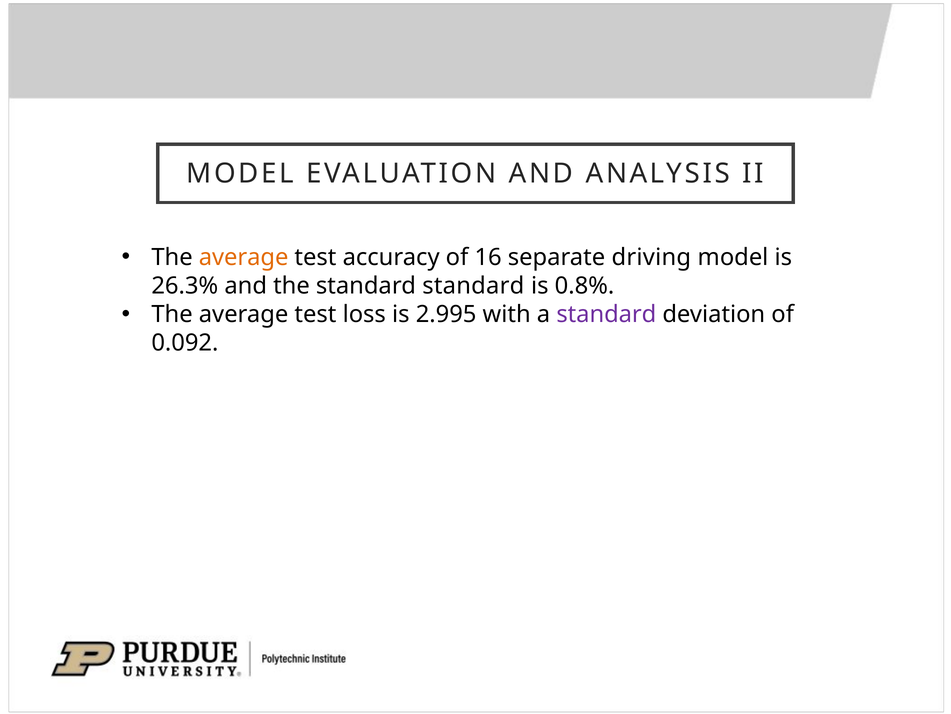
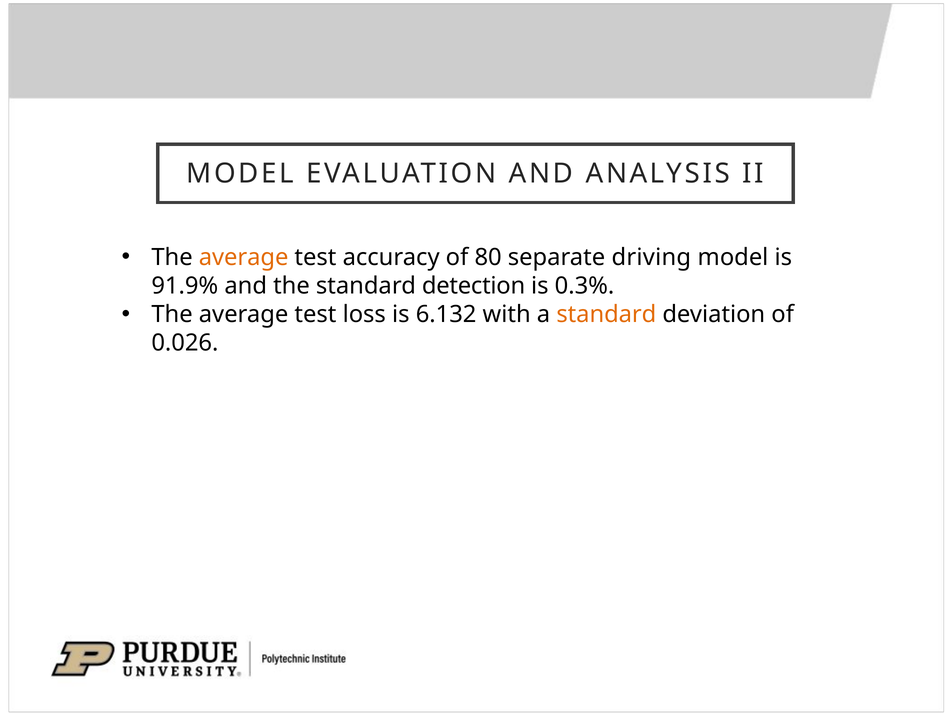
16: 16 -> 80
26.3%: 26.3% -> 91.9%
standard standard: standard -> detection
0.8%: 0.8% -> 0.3%
2.995: 2.995 -> 6.132
standard at (606, 314) colour: purple -> orange
0.092: 0.092 -> 0.026
